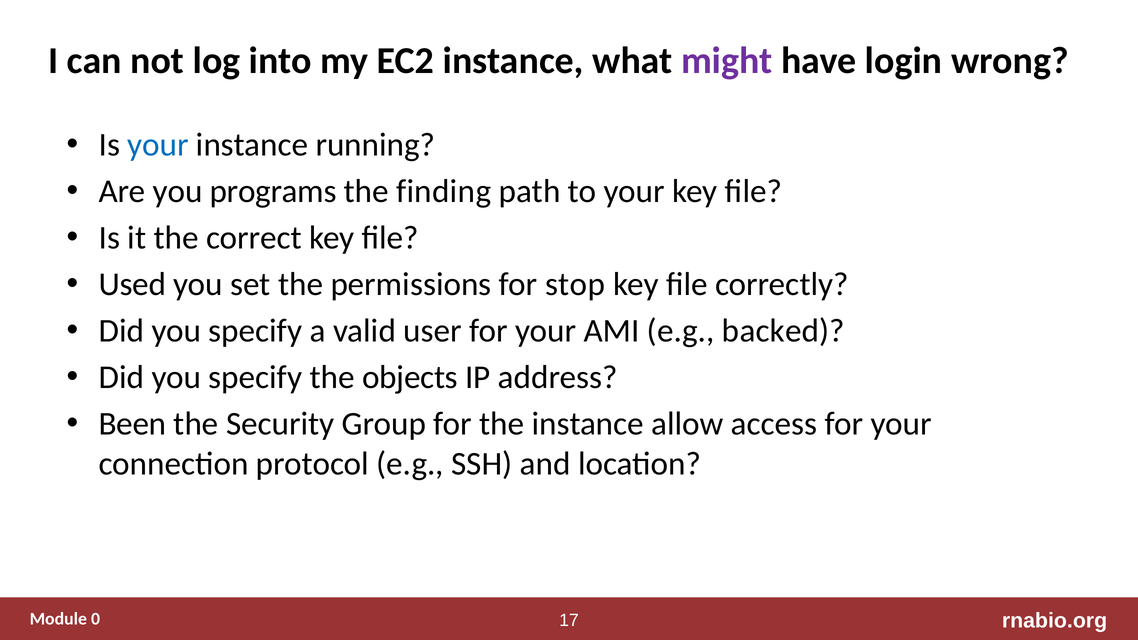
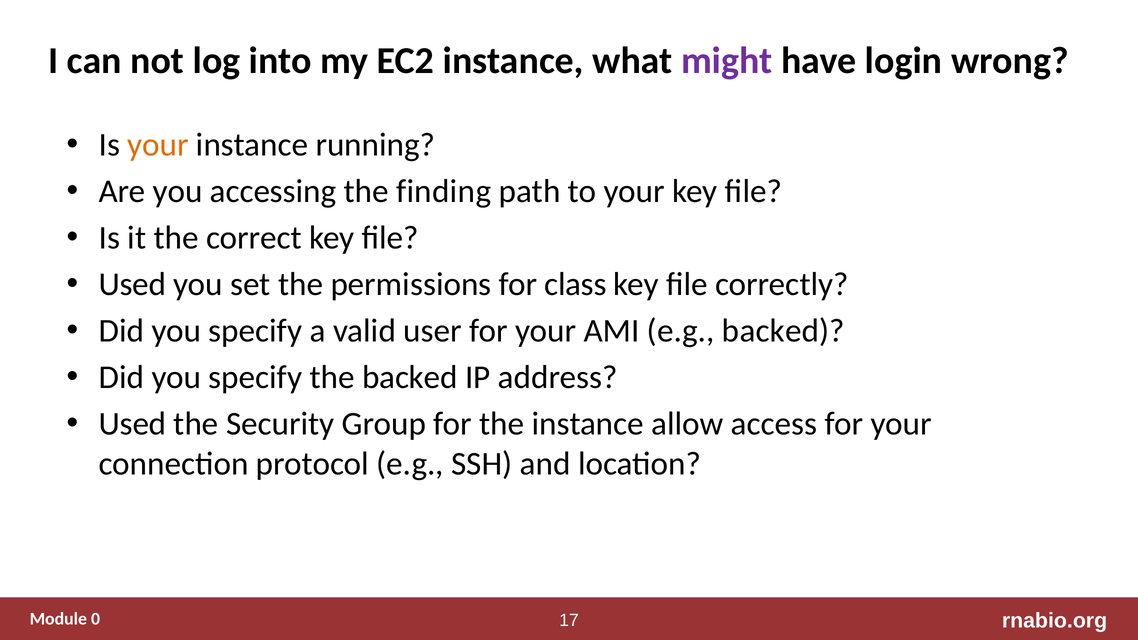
your at (158, 145) colour: blue -> orange
programs: programs -> accessing
stop: stop -> class
the objects: objects -> backed
Been at (133, 424): Been -> Used
